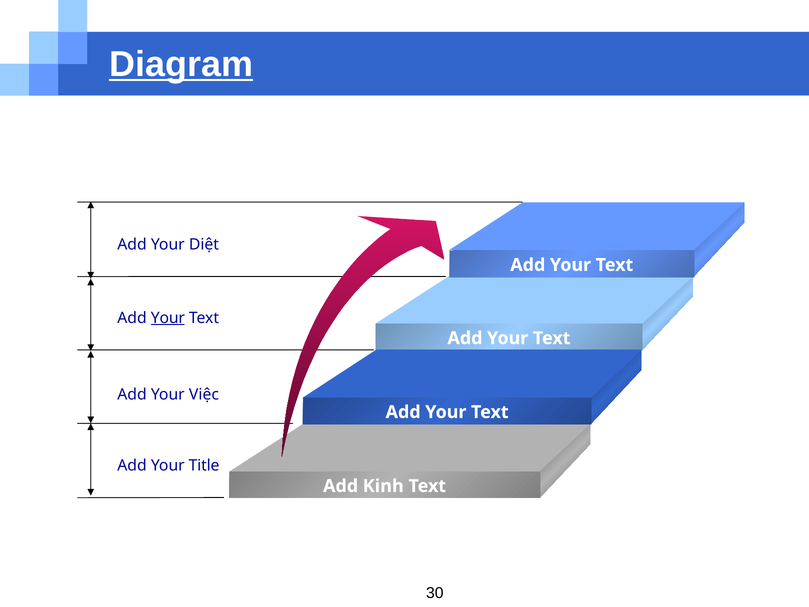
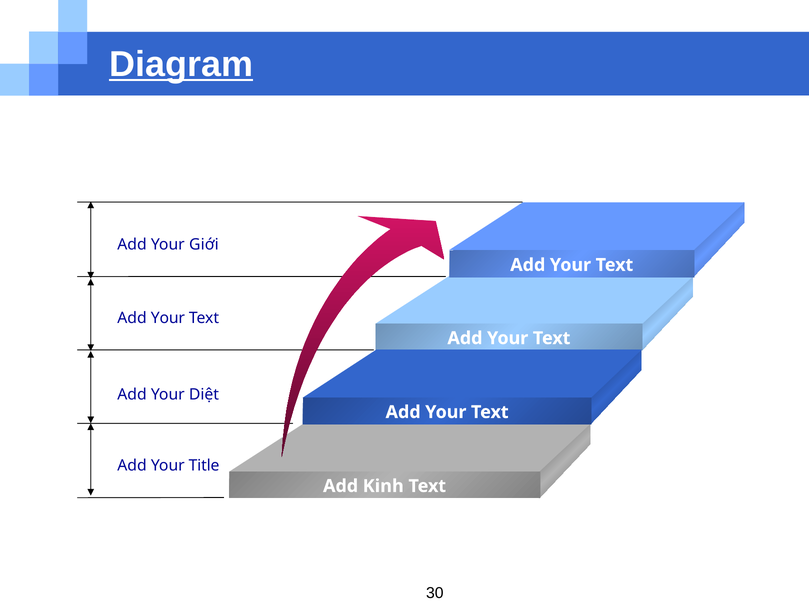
Diệt: Diệt -> Giới
Your at (168, 318) underline: present -> none
Việc: Việc -> Diệt
